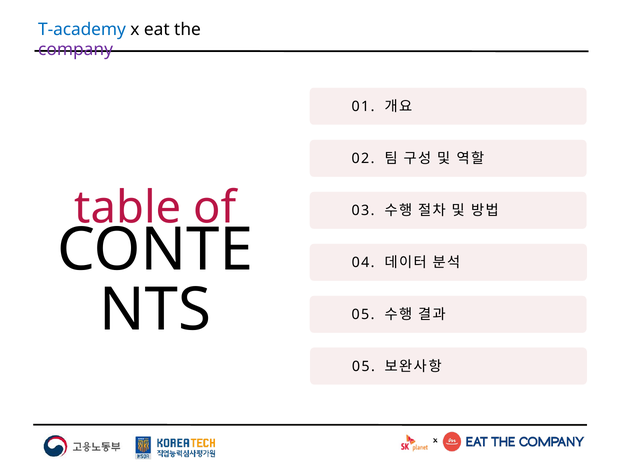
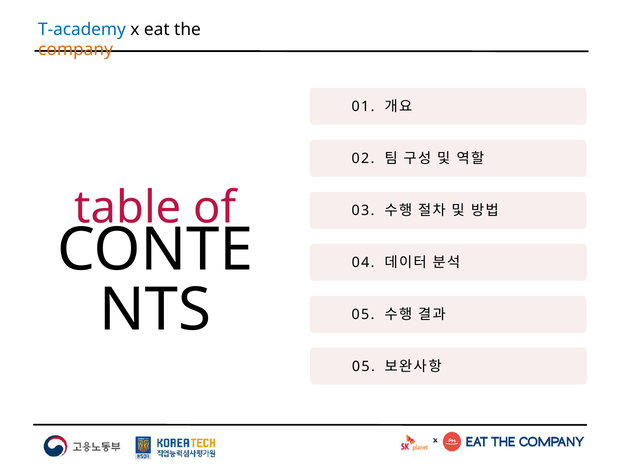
company colour: purple -> orange
